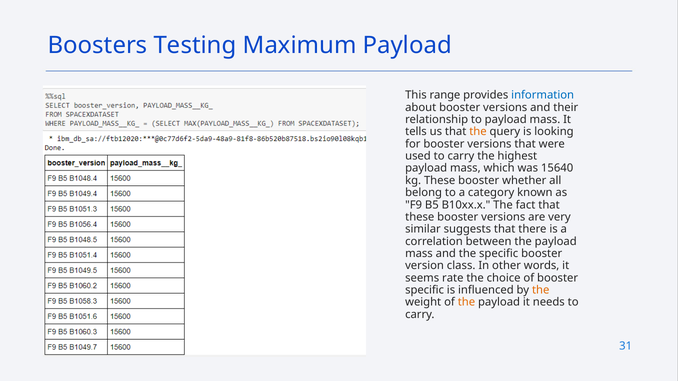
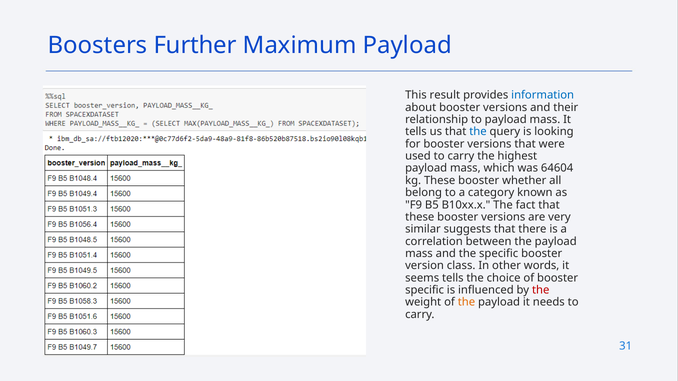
Testing: Testing -> Further
range: range -> result
the at (478, 132) colour: orange -> blue
15640: 15640 -> 64604
seems rate: rate -> tells
the at (541, 290) colour: orange -> red
